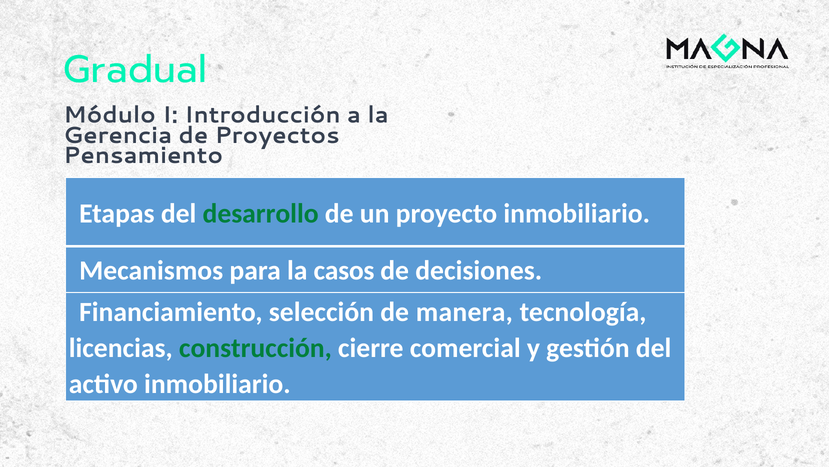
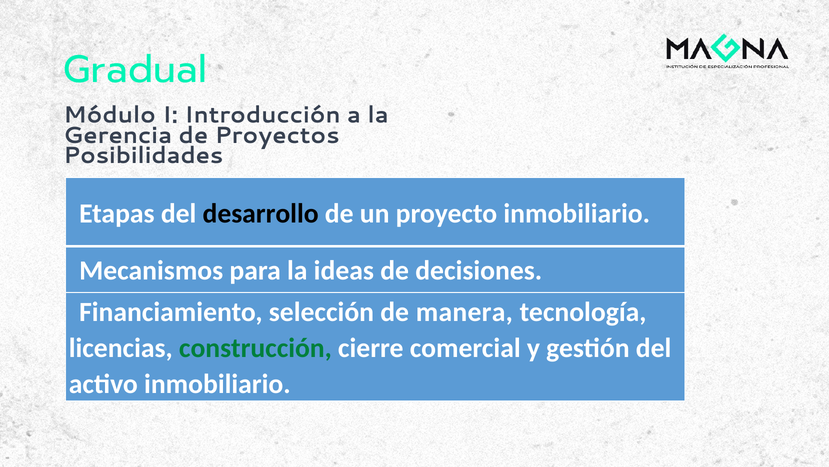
Pensamiento: Pensamiento -> Posibilidades
desarrollo colour: green -> black
casos: casos -> ideas
